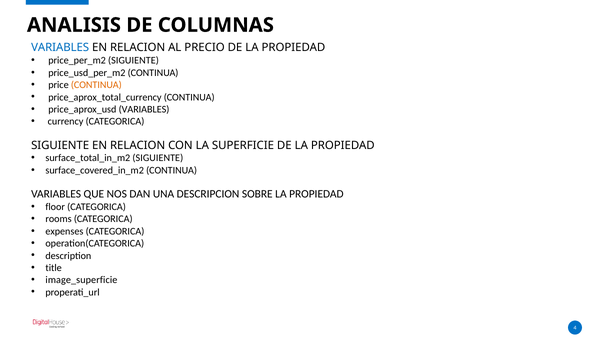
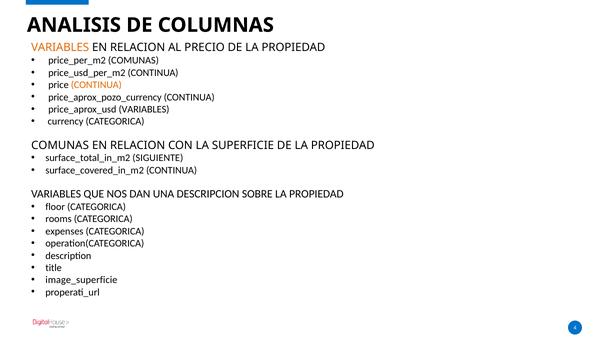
VARIABLES at (60, 48) colour: blue -> orange
price_per_m2 SIGUIENTE: SIGUIENTE -> COMUNAS
price_aprox_total_currency: price_aprox_total_currency -> price_aprox_pozo_currency
SIGUIENTE at (60, 145): SIGUIENTE -> COMUNAS
